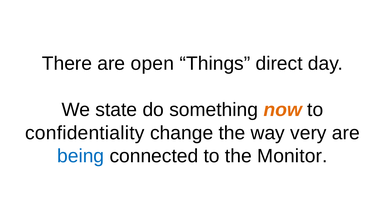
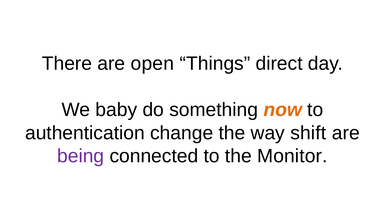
state: state -> baby
confidentiality: confidentiality -> authentication
very: very -> shift
being colour: blue -> purple
